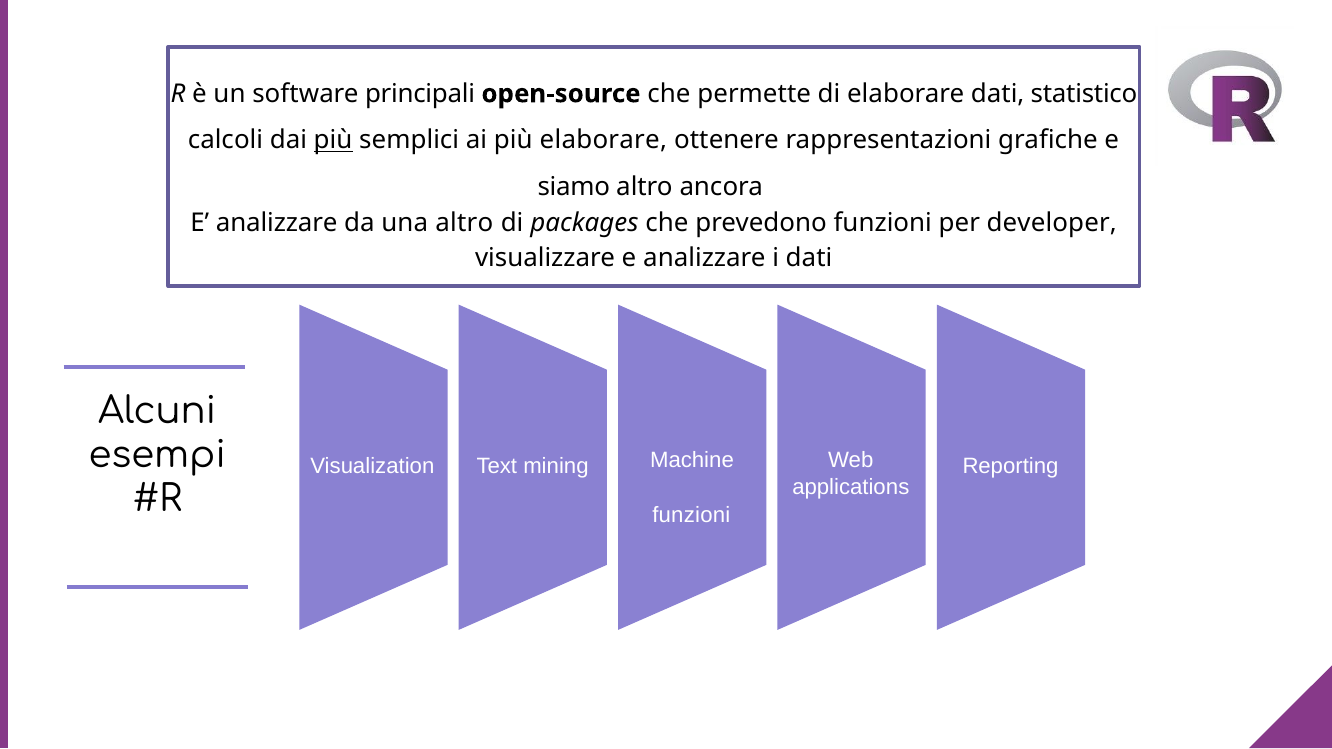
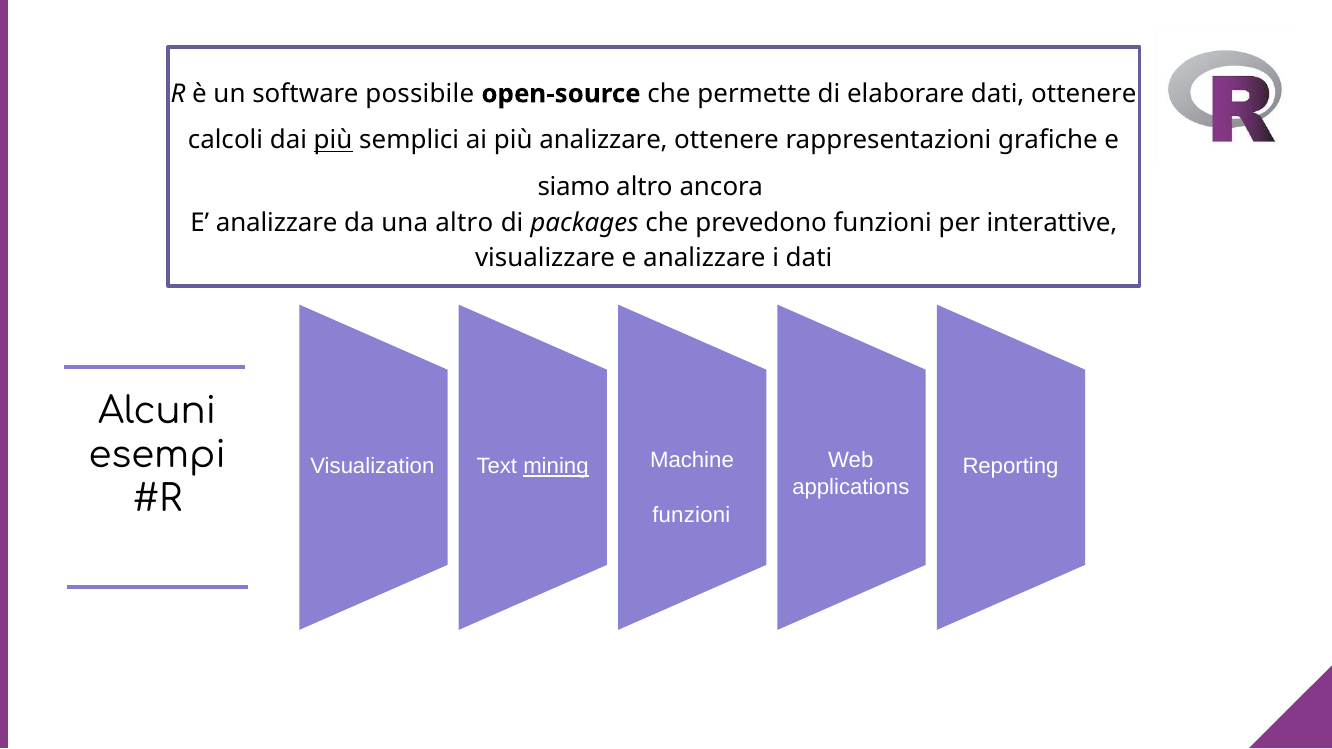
principali: principali -> possibile
dati statistico: statistico -> ottenere
più elaborare: elaborare -> analizzare
developer: developer -> interattive
mining underline: none -> present
